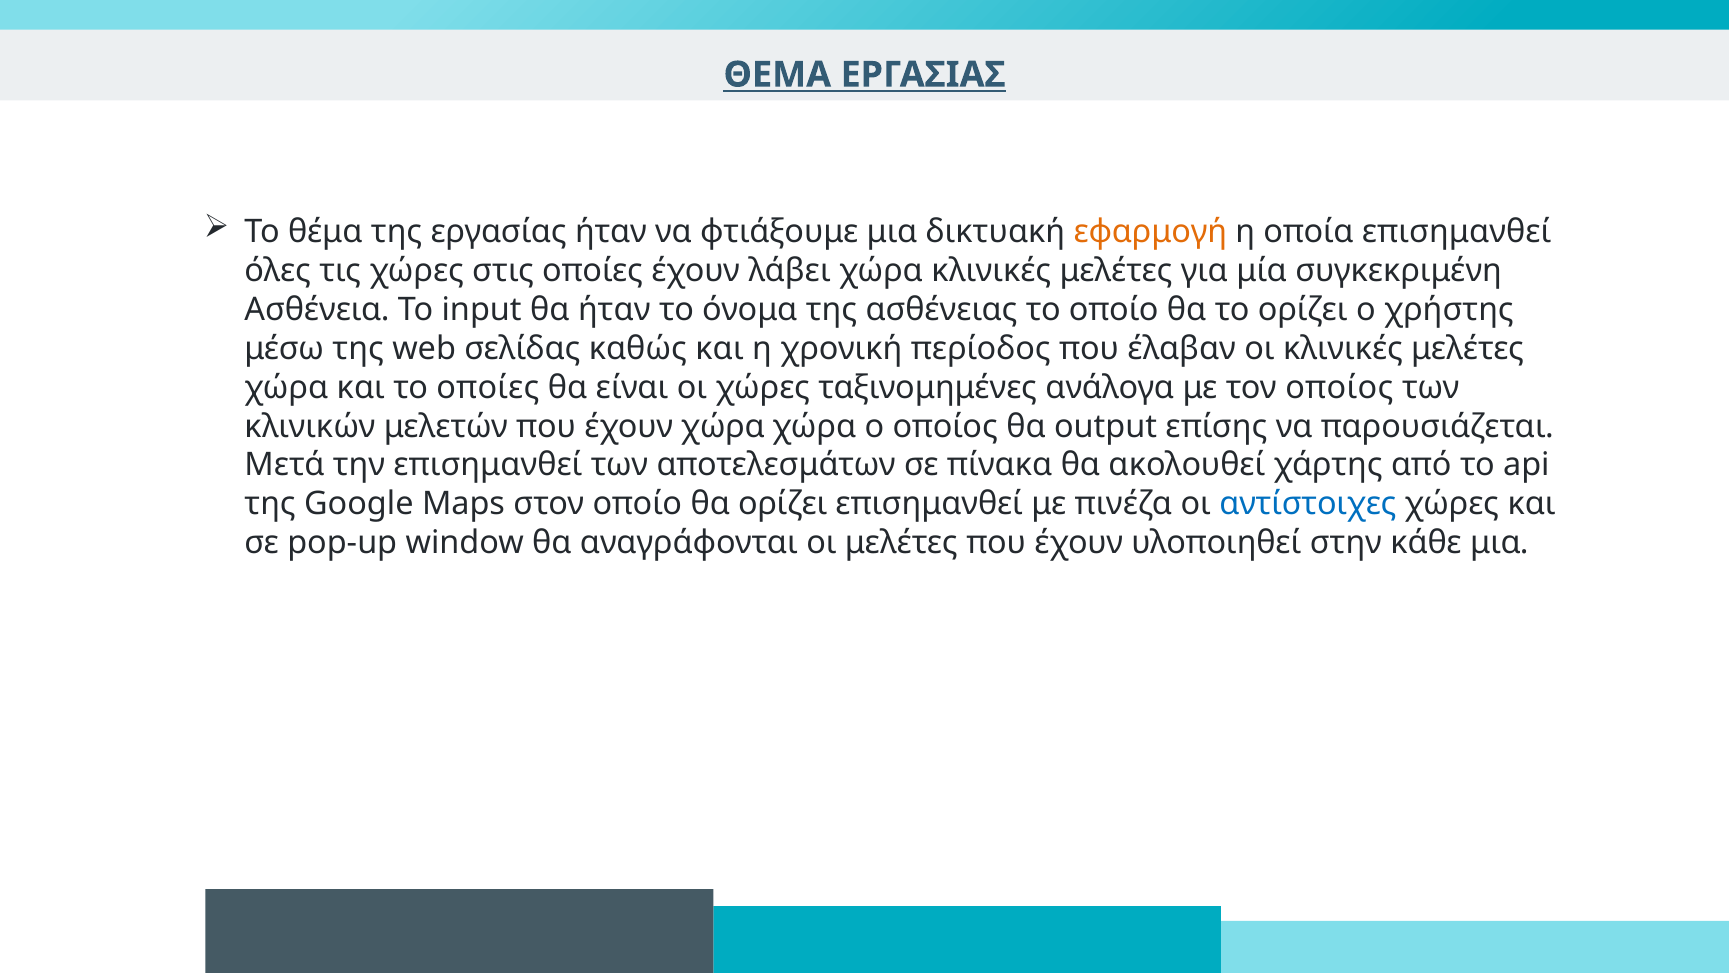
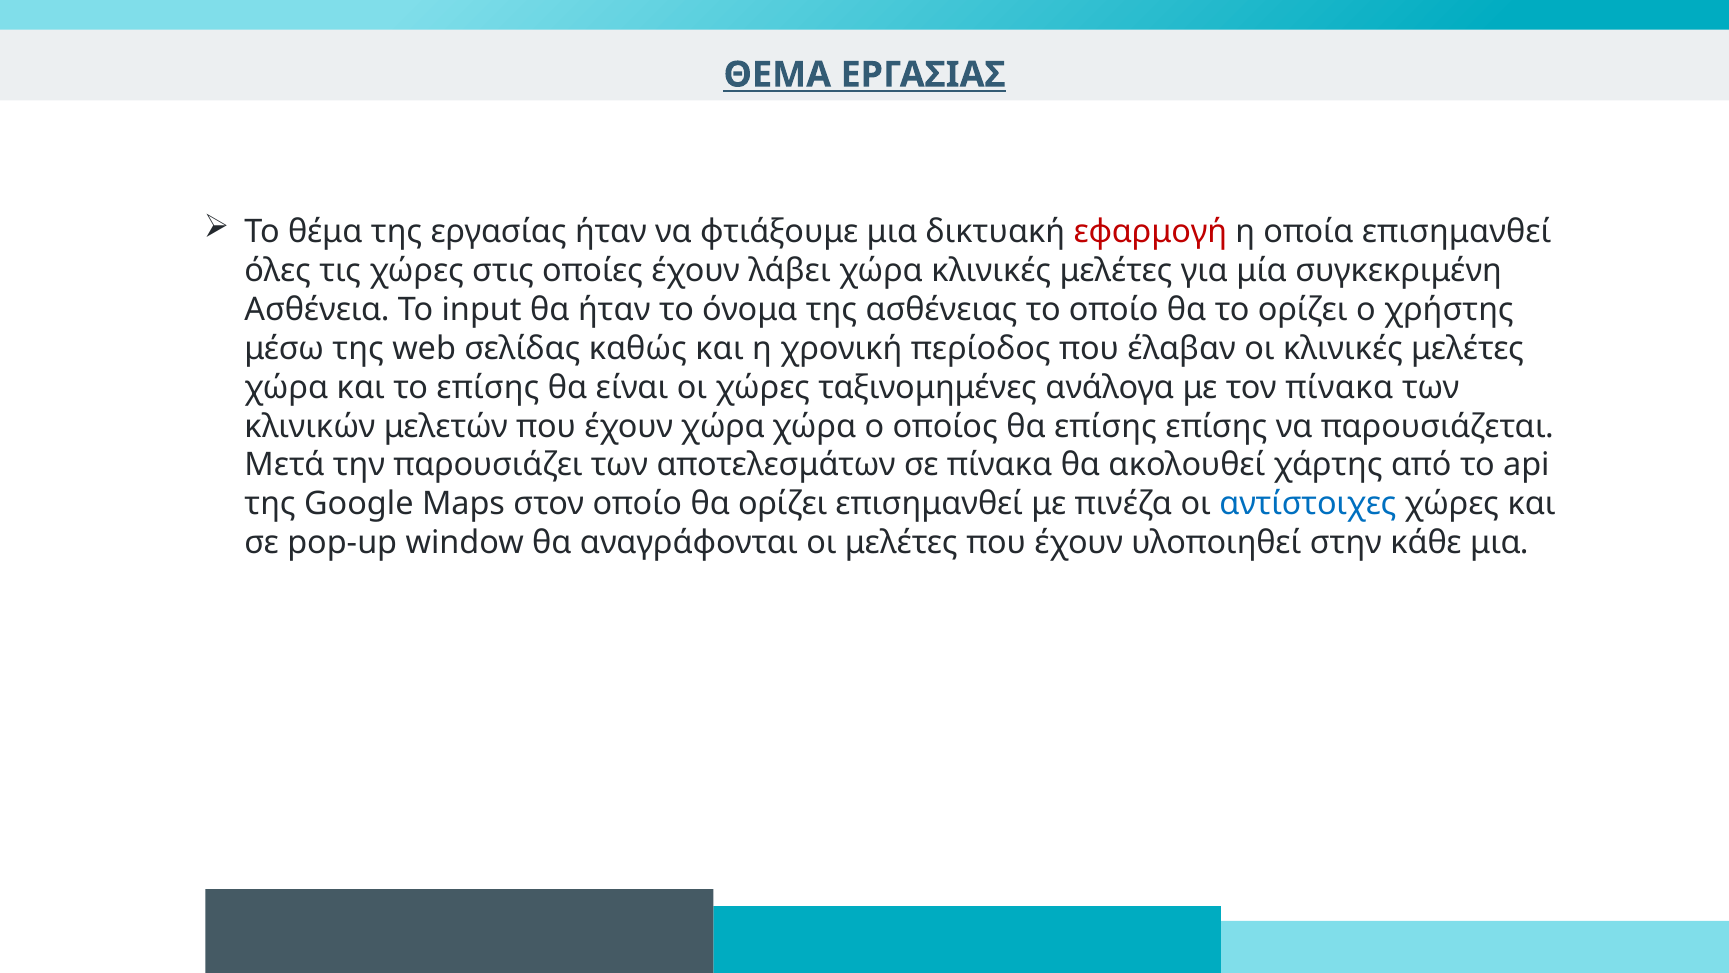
εφαρμογή colour: orange -> red
το οποίες: οποίες -> επίσης
τον οποίος: οποίος -> πίνακα
θα output: output -> επίσης
την επισημανθεί: επισημανθεί -> παρουσιάζει
